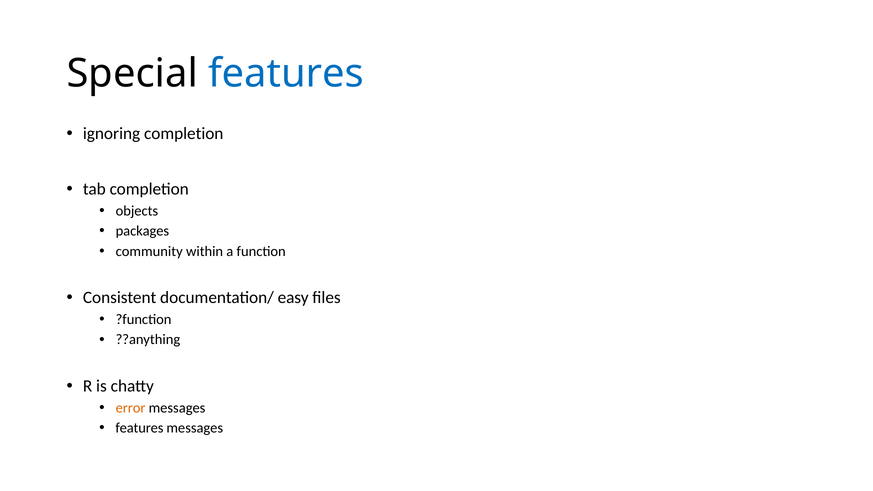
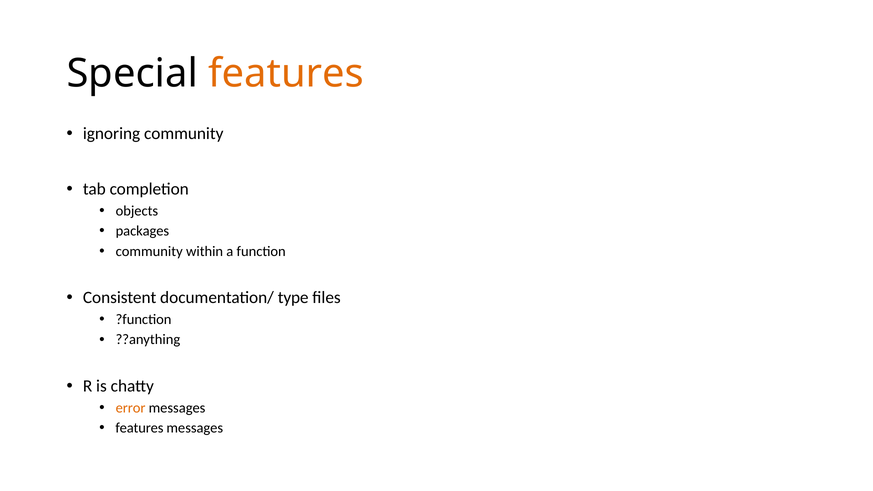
features at (286, 73) colour: blue -> orange
ignoring completion: completion -> community
easy: easy -> type
